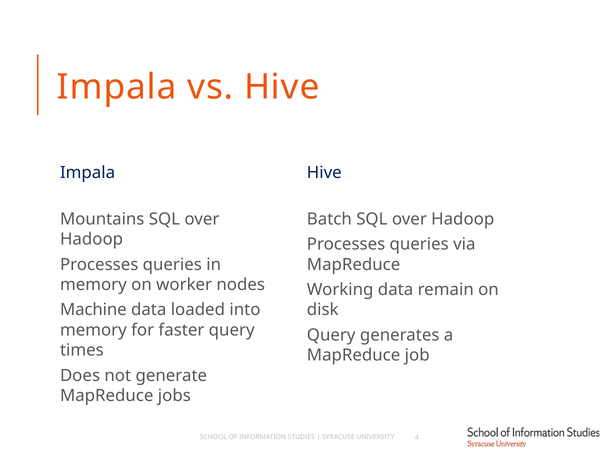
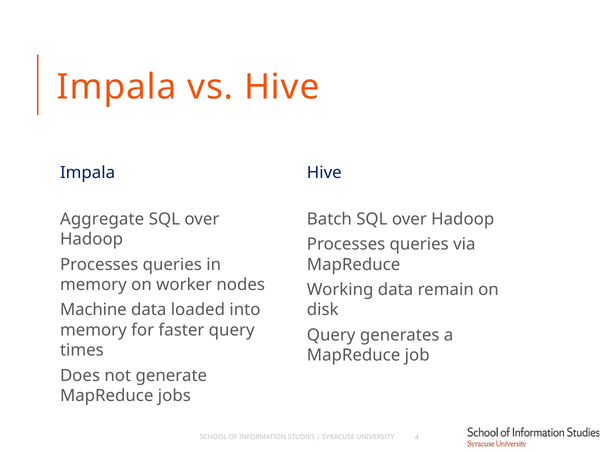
Mountains: Mountains -> Aggregate
